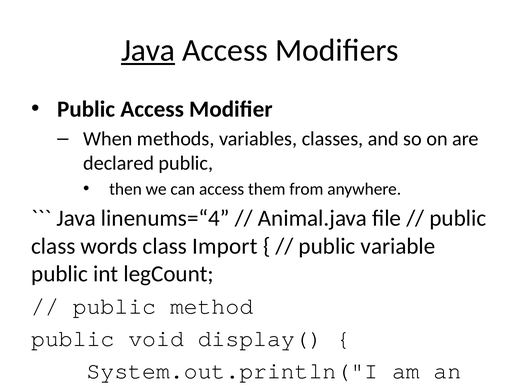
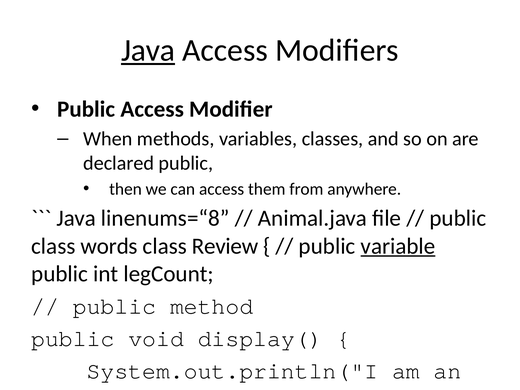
linenums=“4: linenums=“4 -> linenums=“8
Import: Import -> Review
variable at (398, 246) underline: none -> present
